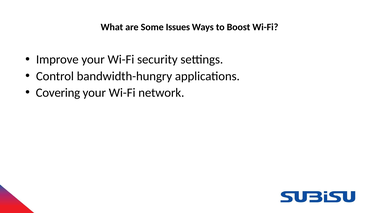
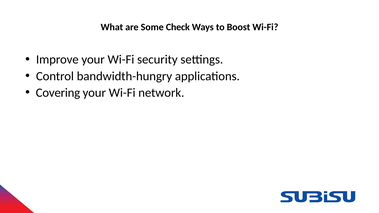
Issues: Issues -> Check
